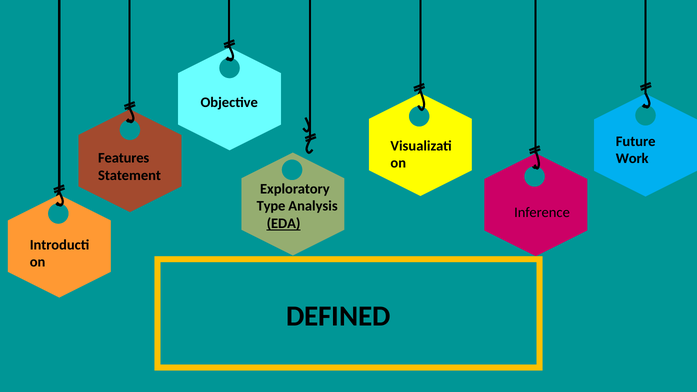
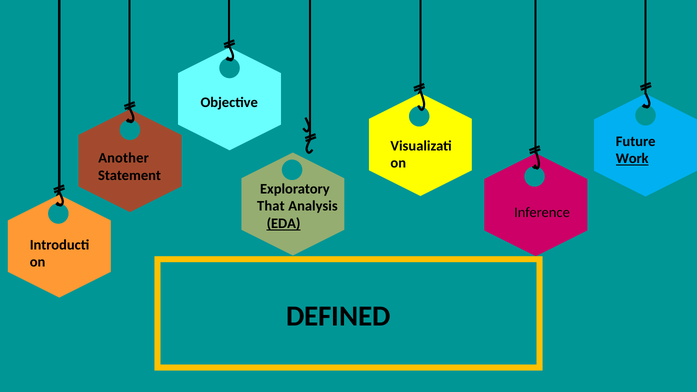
Features: Features -> Another
Work underline: none -> present
Type: Type -> That
